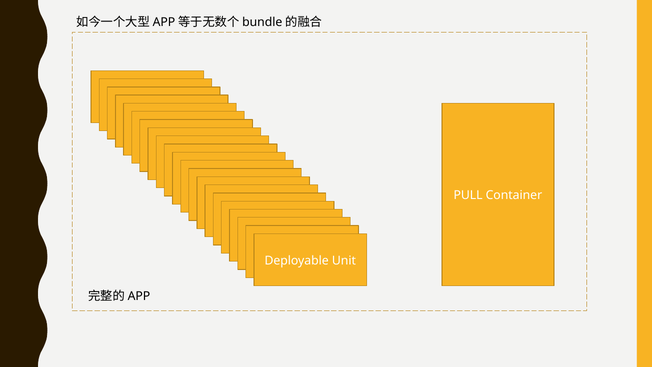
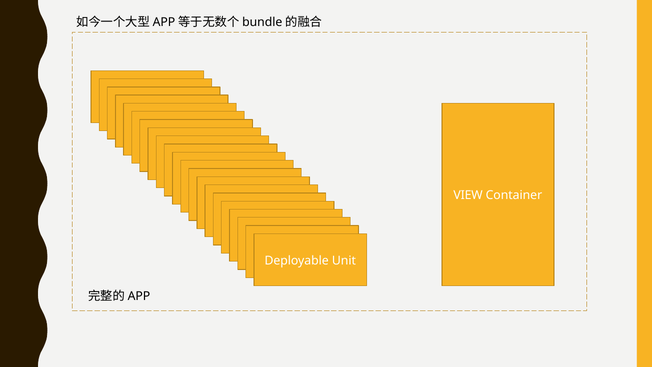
PULL: PULL -> VIEW
